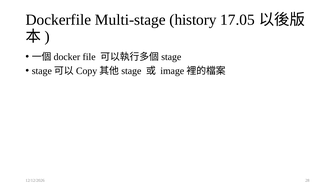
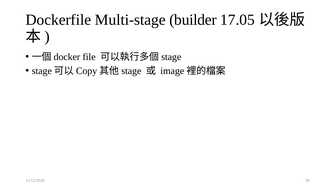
history: history -> builder
